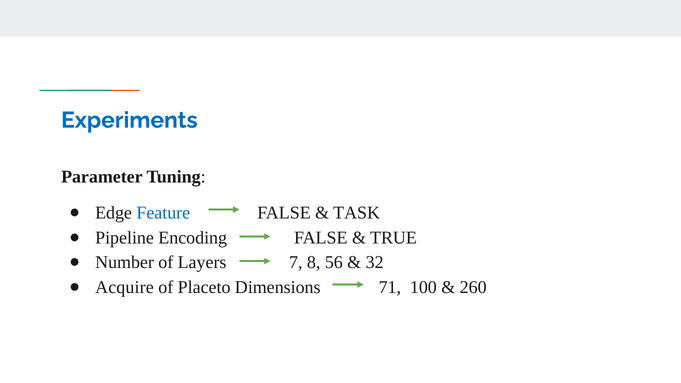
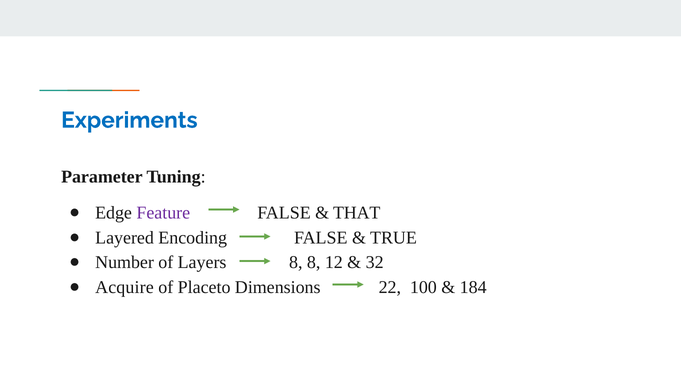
Feature colour: blue -> purple
TASK: TASK -> THAT
Pipeline: Pipeline -> Layered
Layers 7: 7 -> 8
56: 56 -> 12
71: 71 -> 22
260: 260 -> 184
